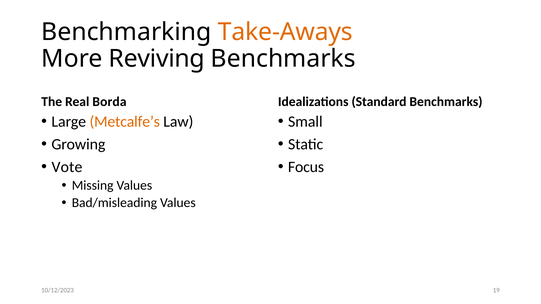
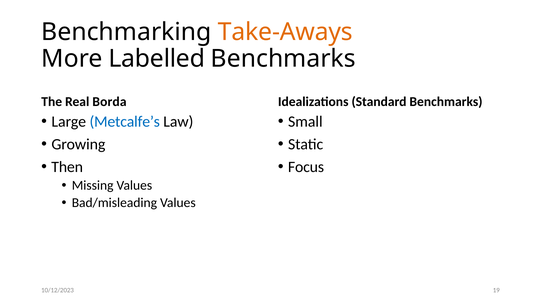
Reviving: Reviving -> Labelled
Metcalfe’s colour: orange -> blue
Vote: Vote -> Then
